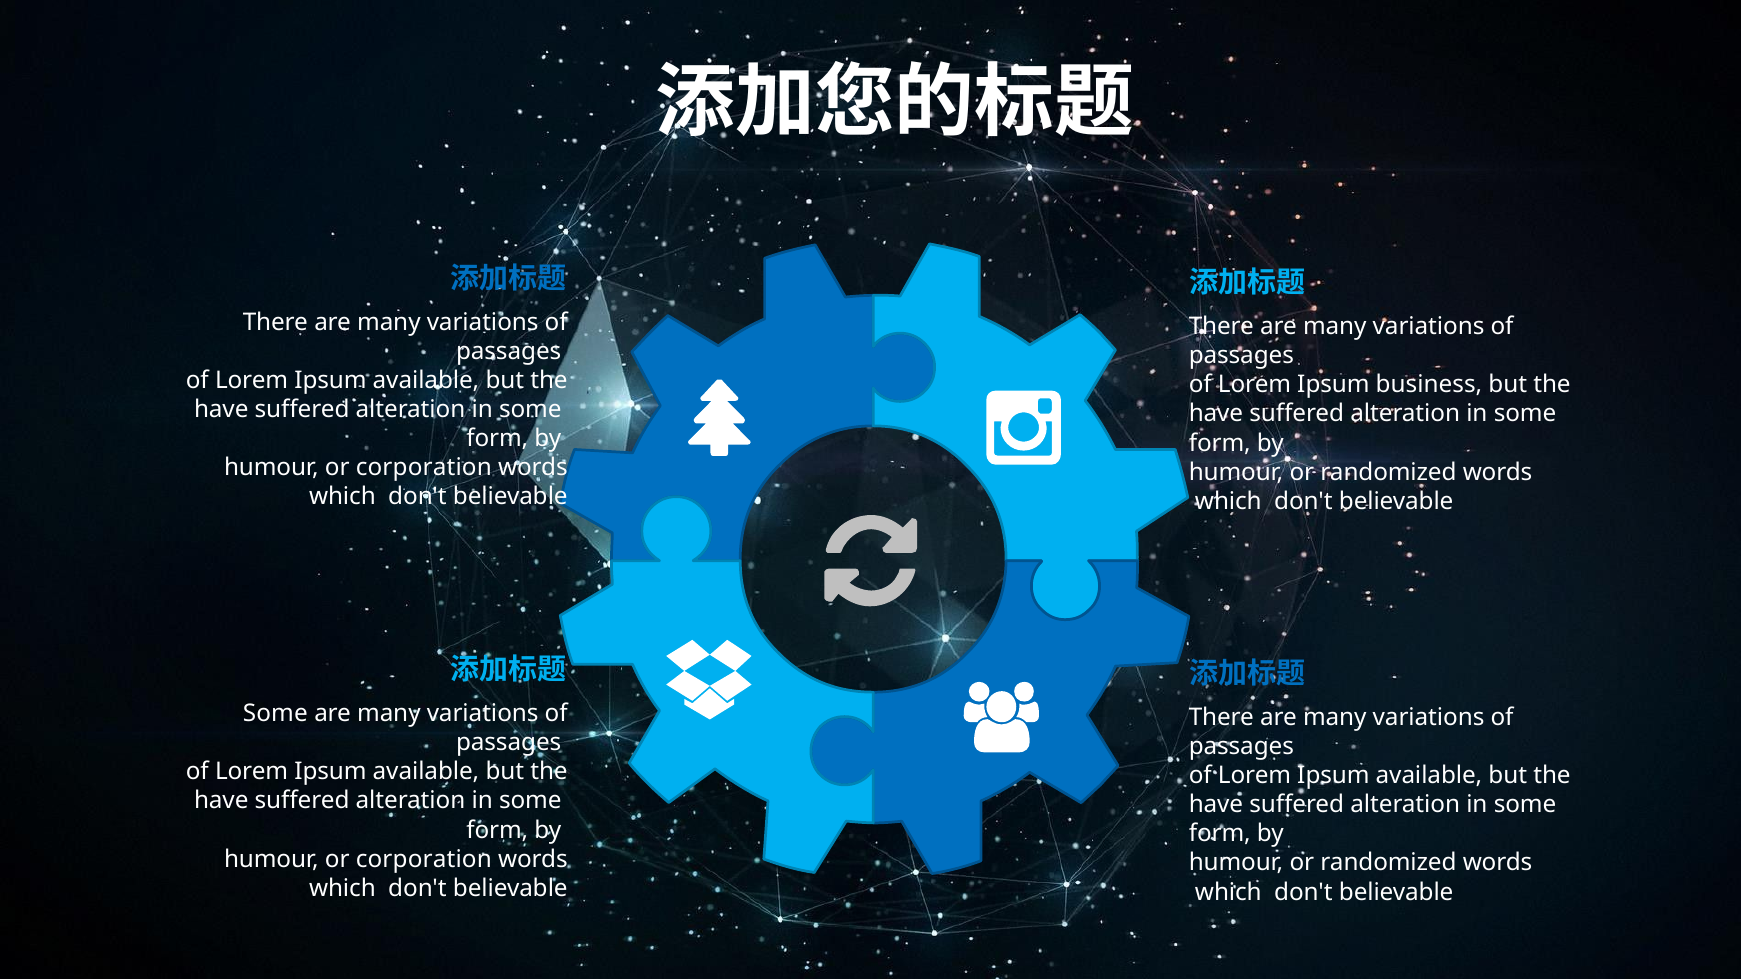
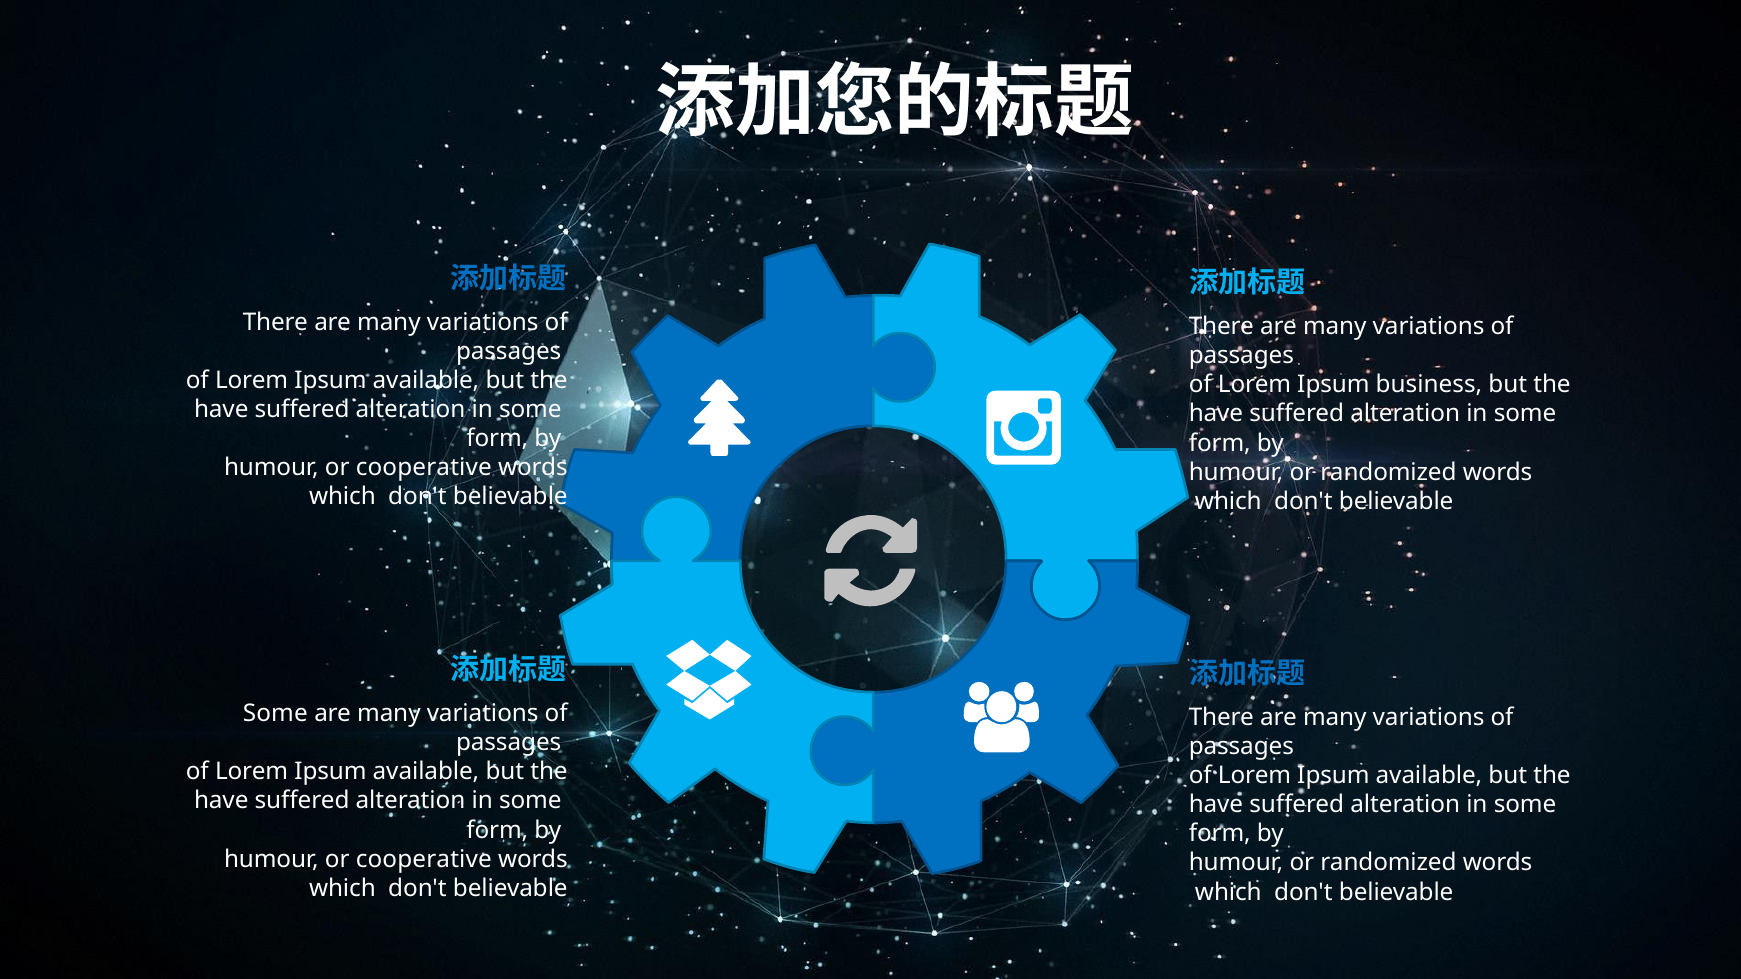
corporation at (424, 468): corporation -> cooperative
corporation at (424, 859): corporation -> cooperative
